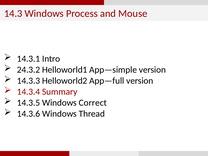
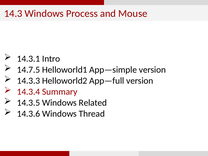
24.3.2: 24.3.2 -> 14.7.5
Correct: Correct -> Related
